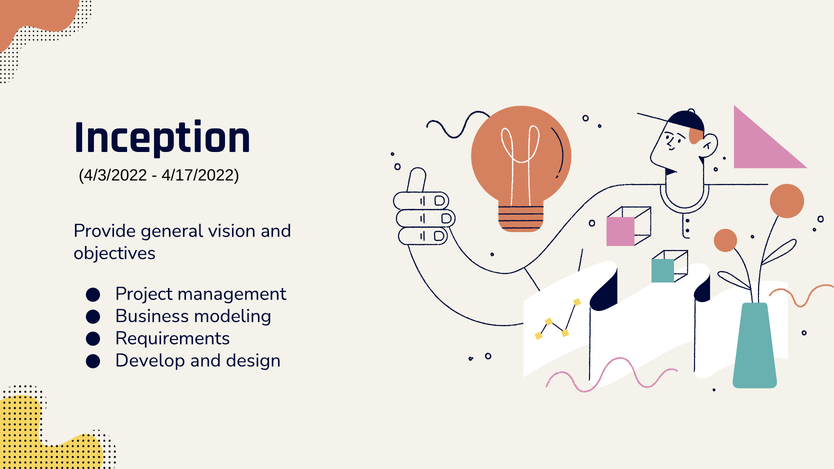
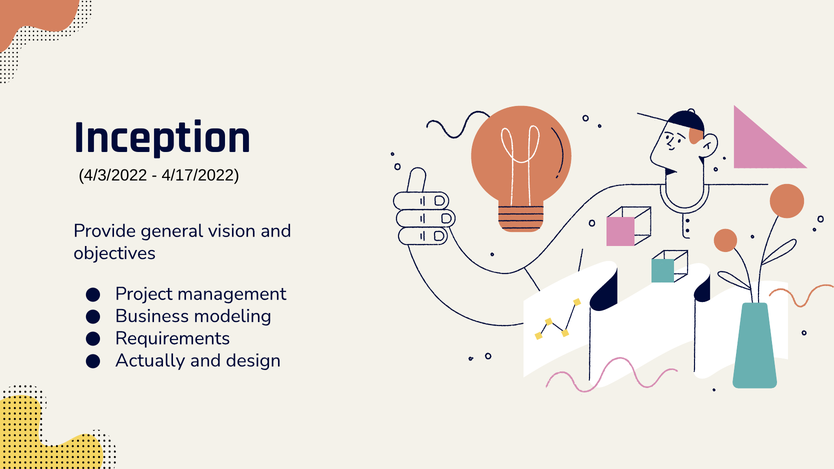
Develop: Develop -> Actually
